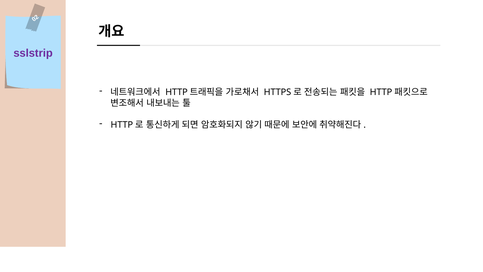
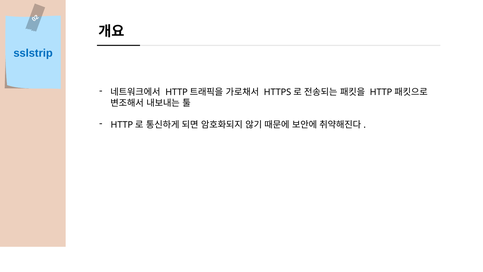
sslstrip colour: purple -> blue
